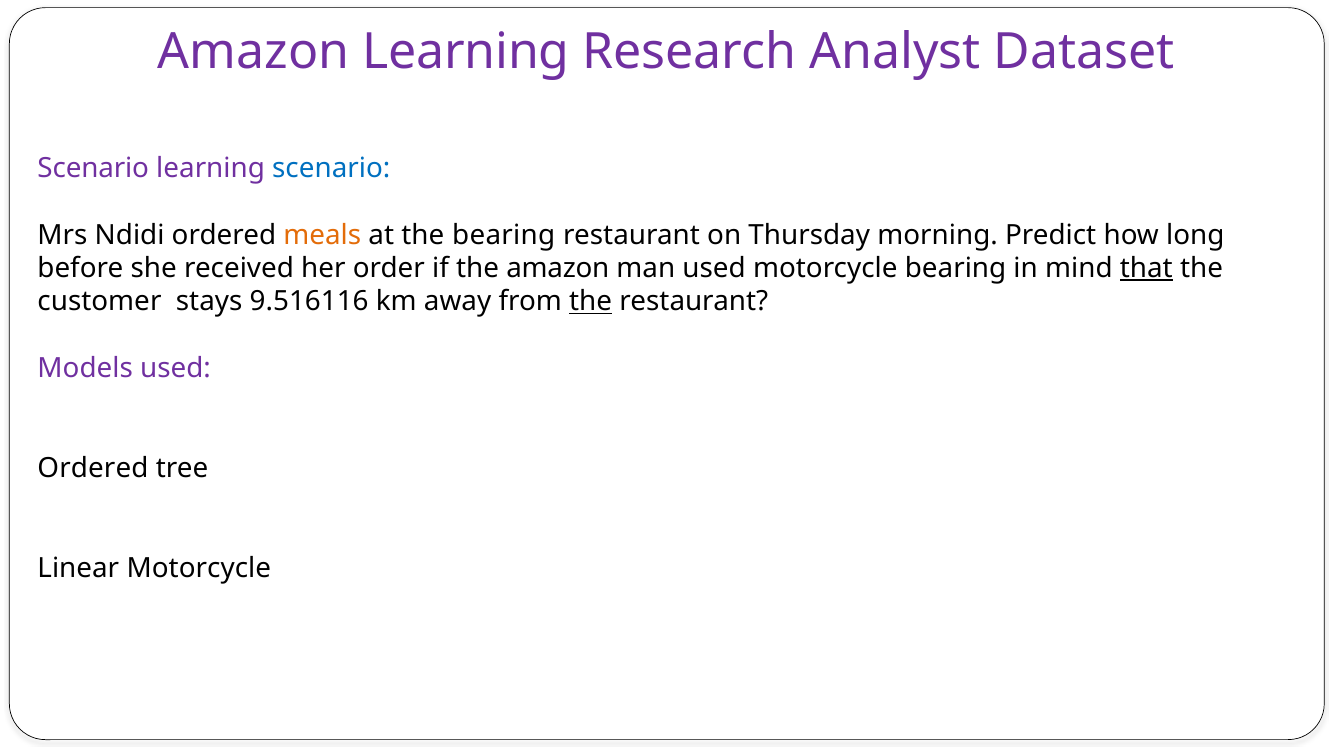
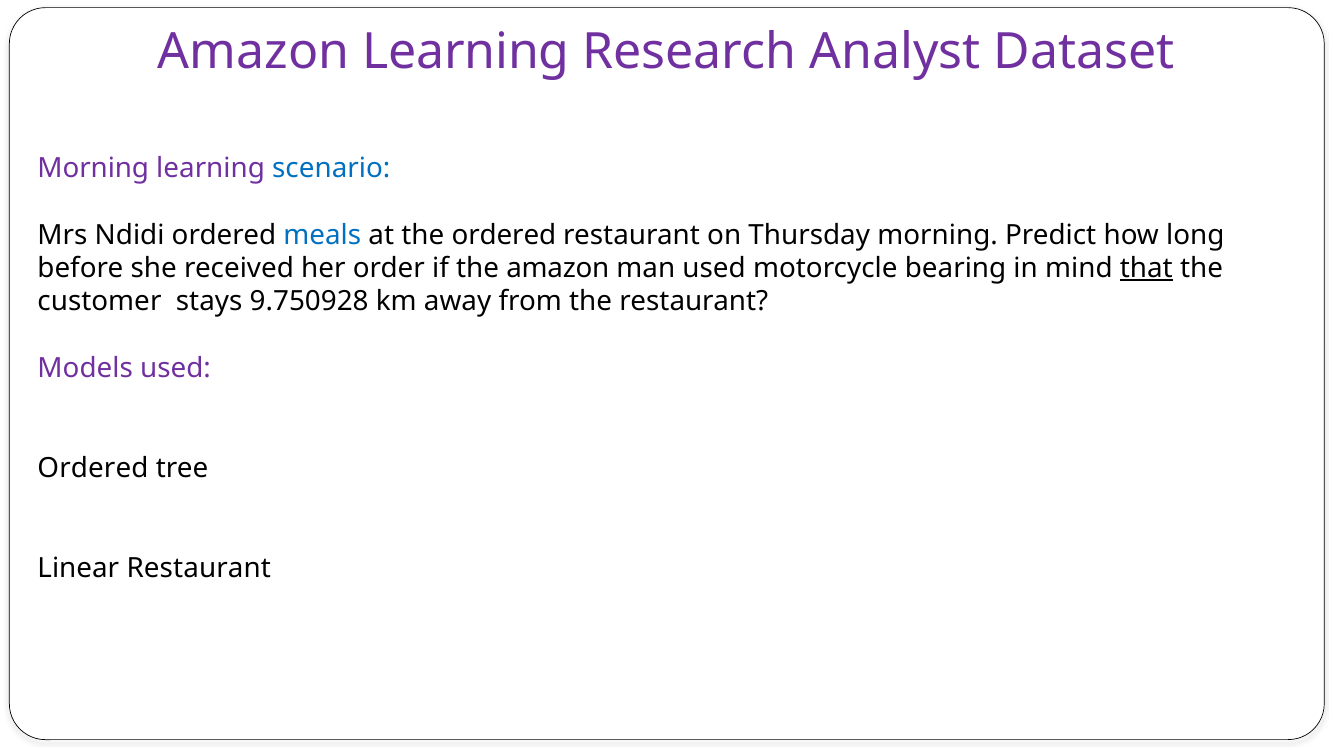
Scenario at (93, 168): Scenario -> Morning
meals colour: orange -> blue
the bearing: bearing -> ordered
9.516116: 9.516116 -> 9.750928
the at (591, 302) underline: present -> none
Linear Motorcycle: Motorcycle -> Restaurant
